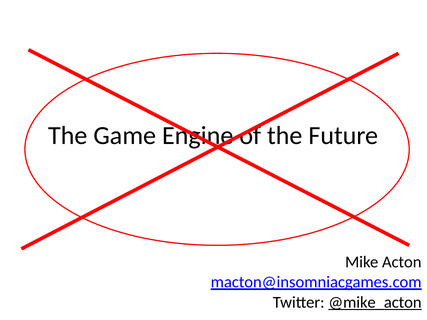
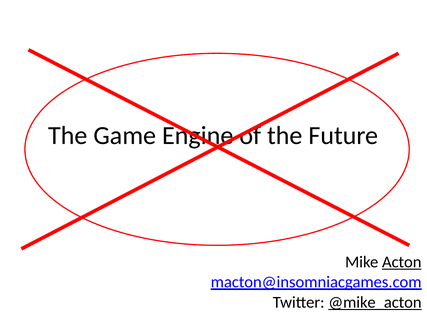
Acton underline: none -> present
